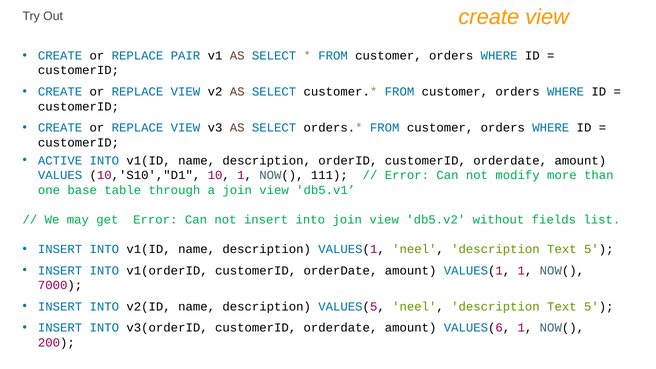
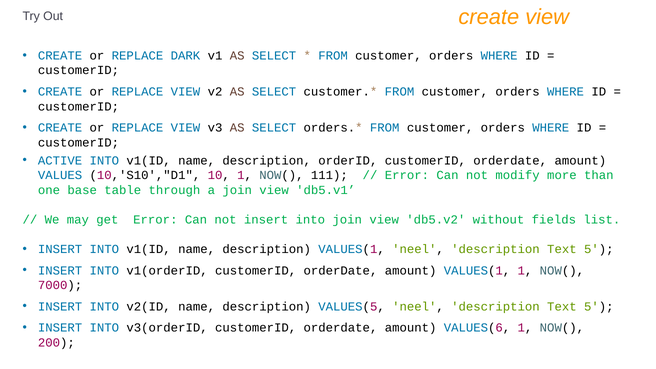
PAIR: PAIR -> DARK
